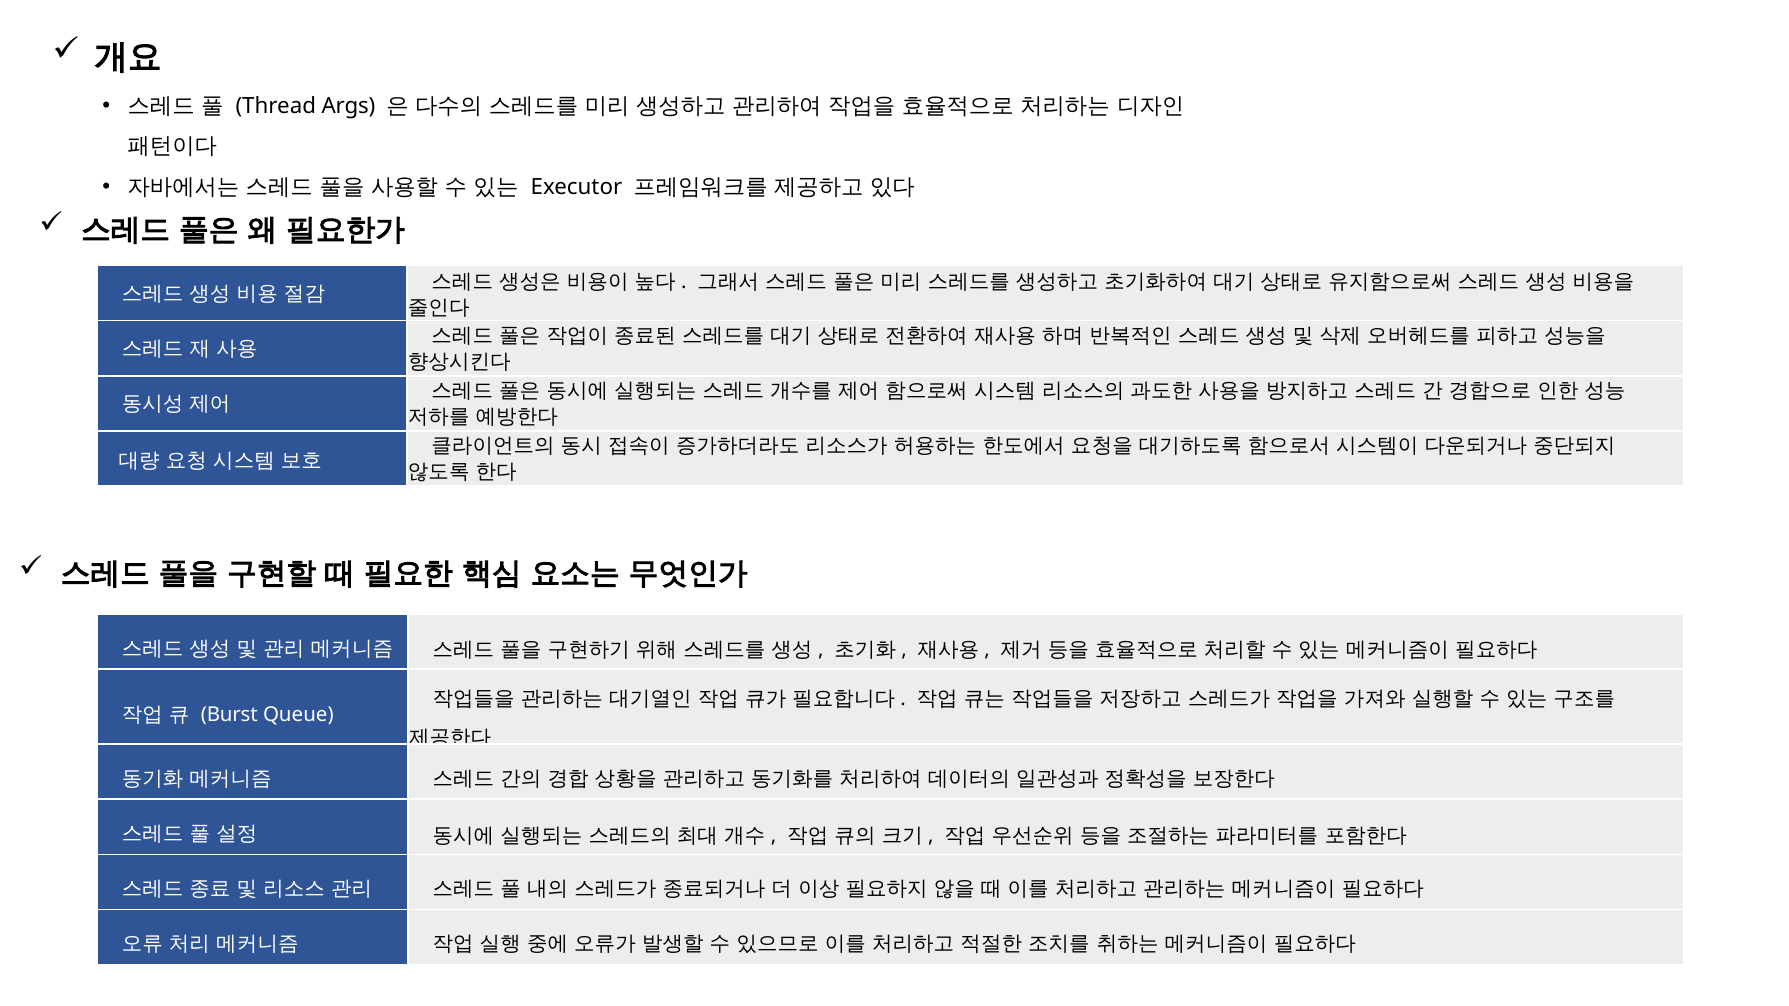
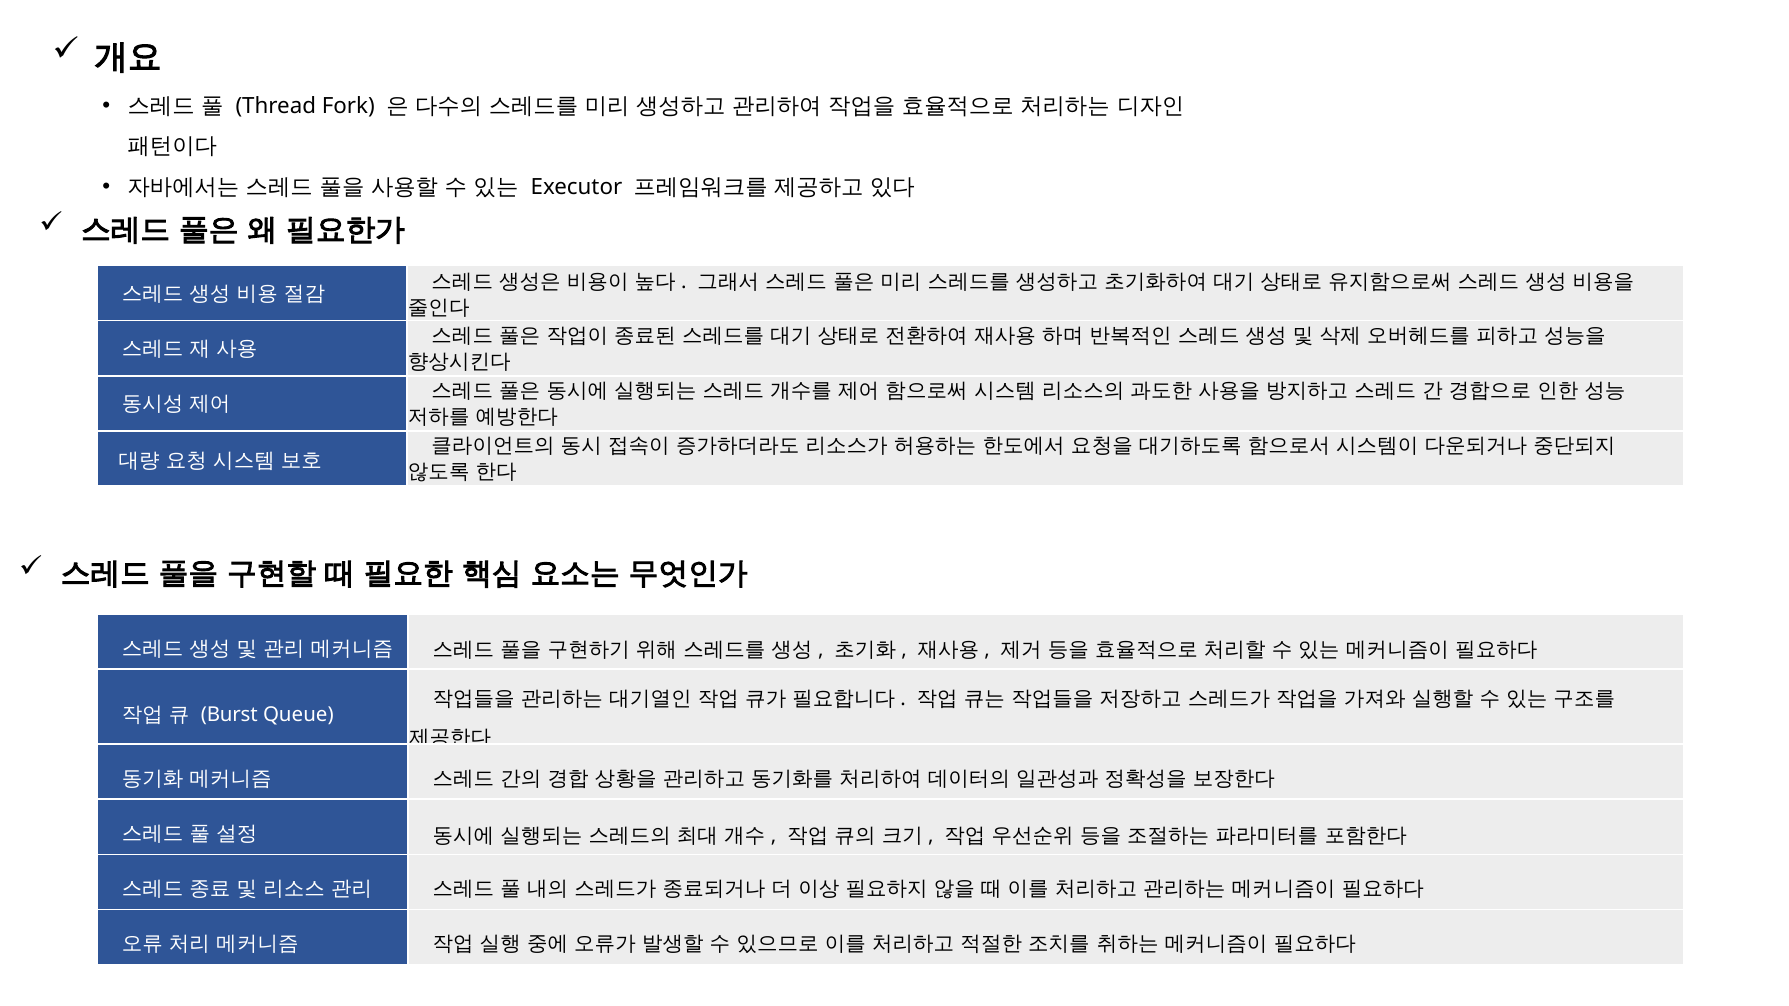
Args: Args -> Fork
